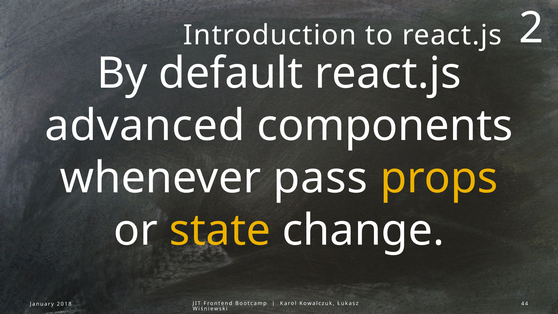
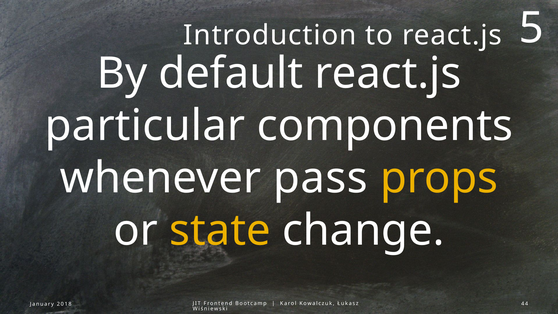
2: 2 -> 5
advanced: advanced -> particular
